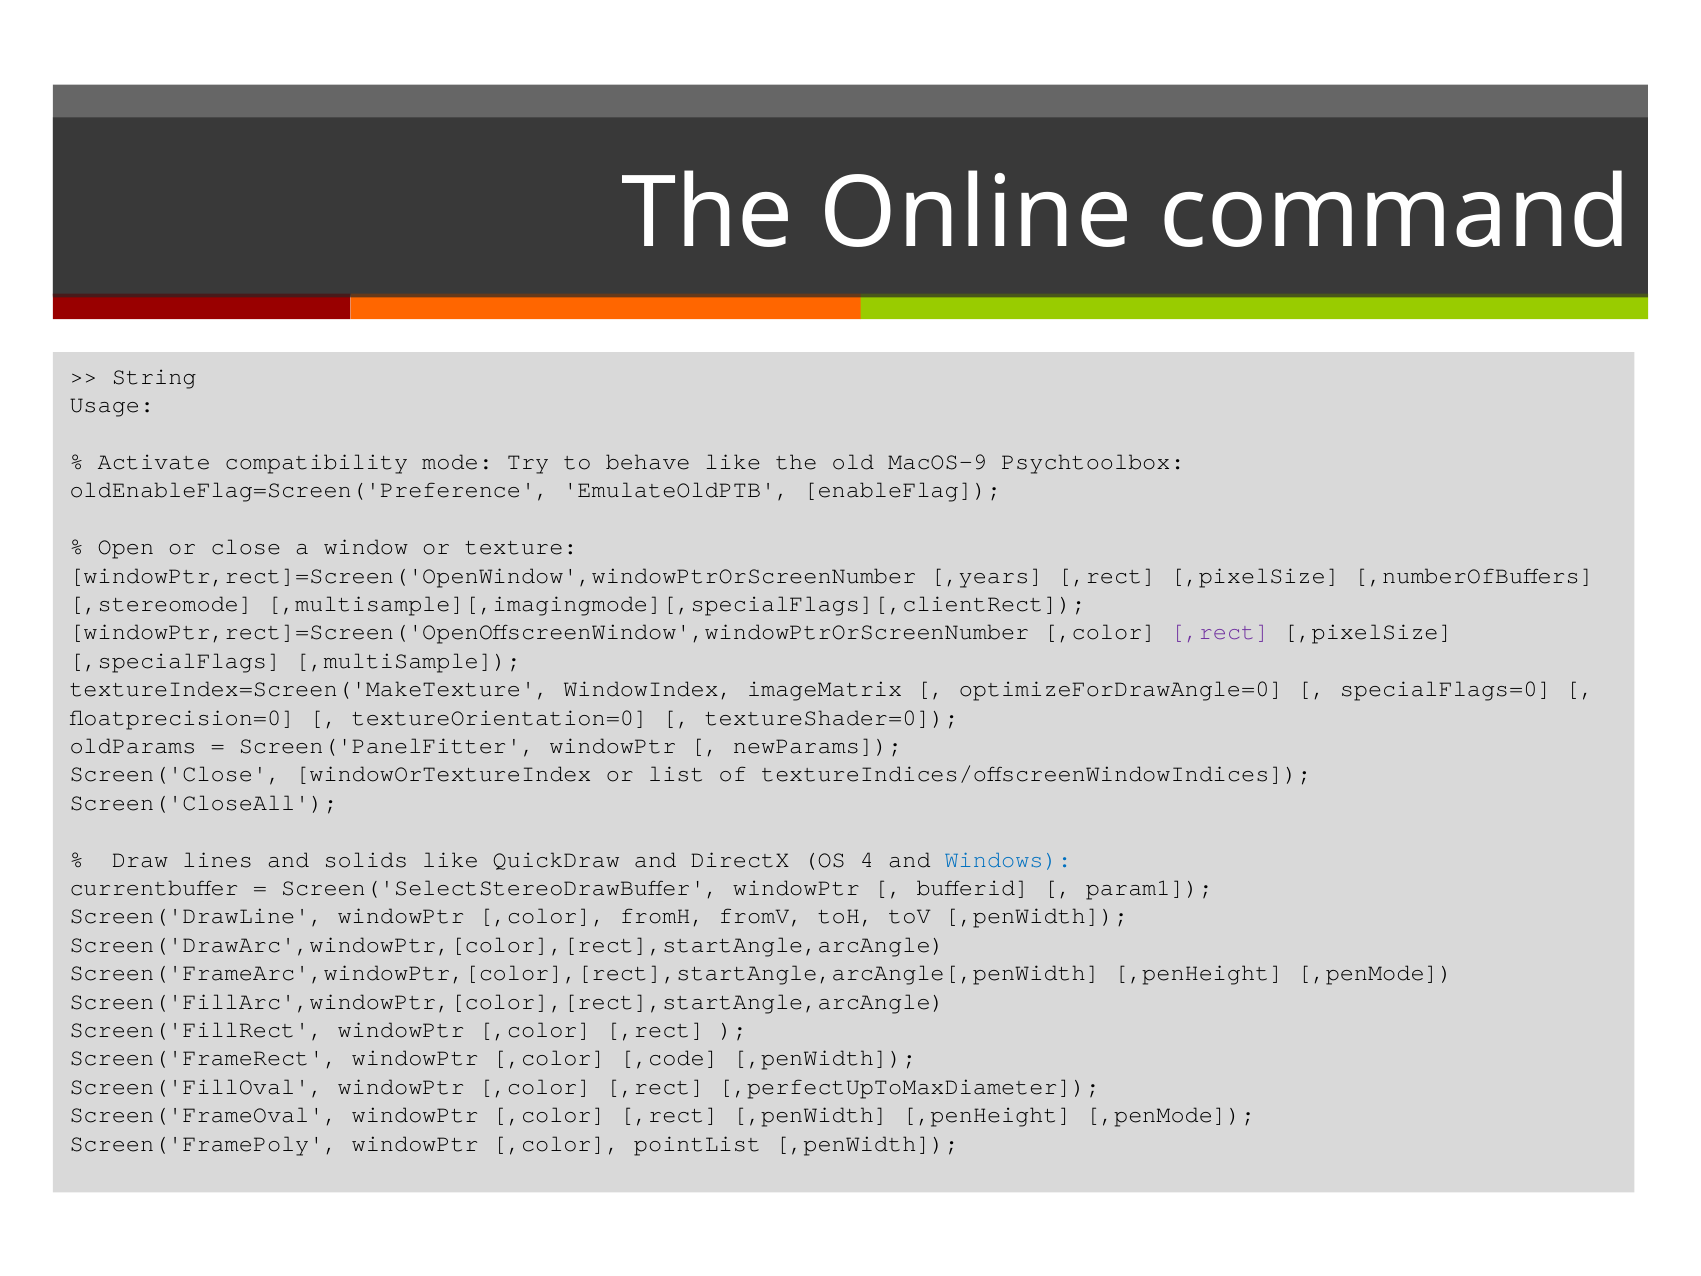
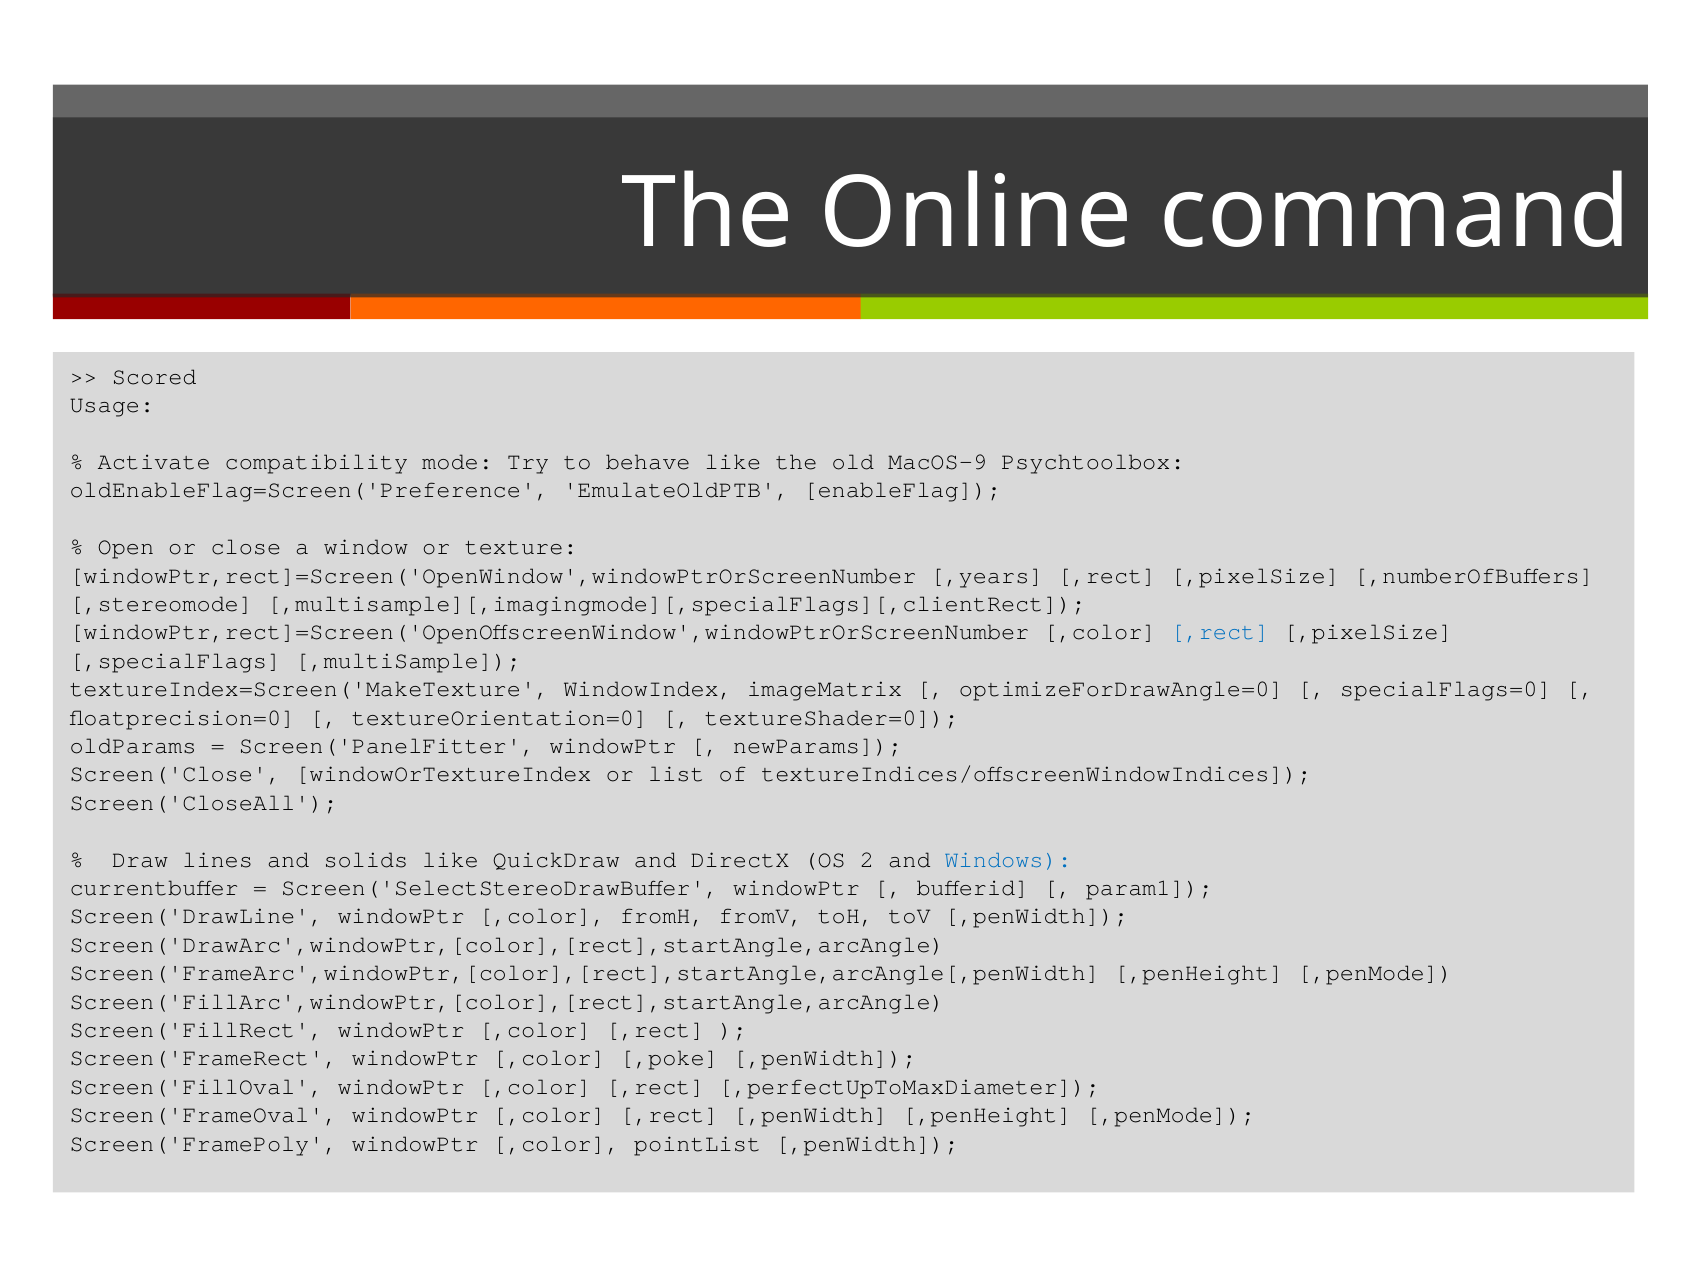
String: String -> Scored
,rect at (1220, 632) colour: purple -> blue
4: 4 -> 2
,code: ,code -> ,poke
